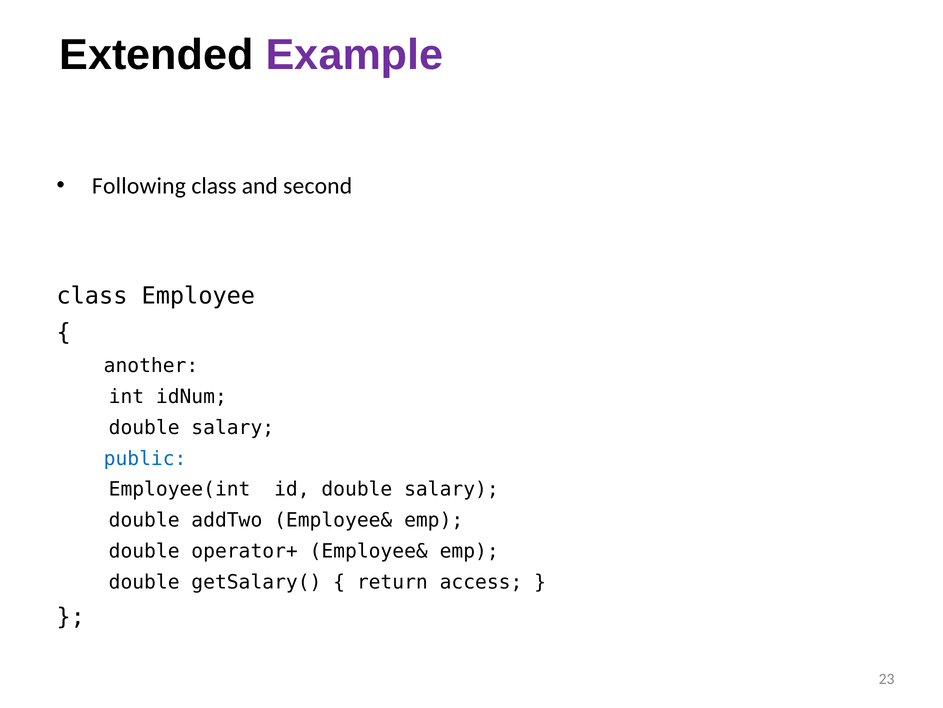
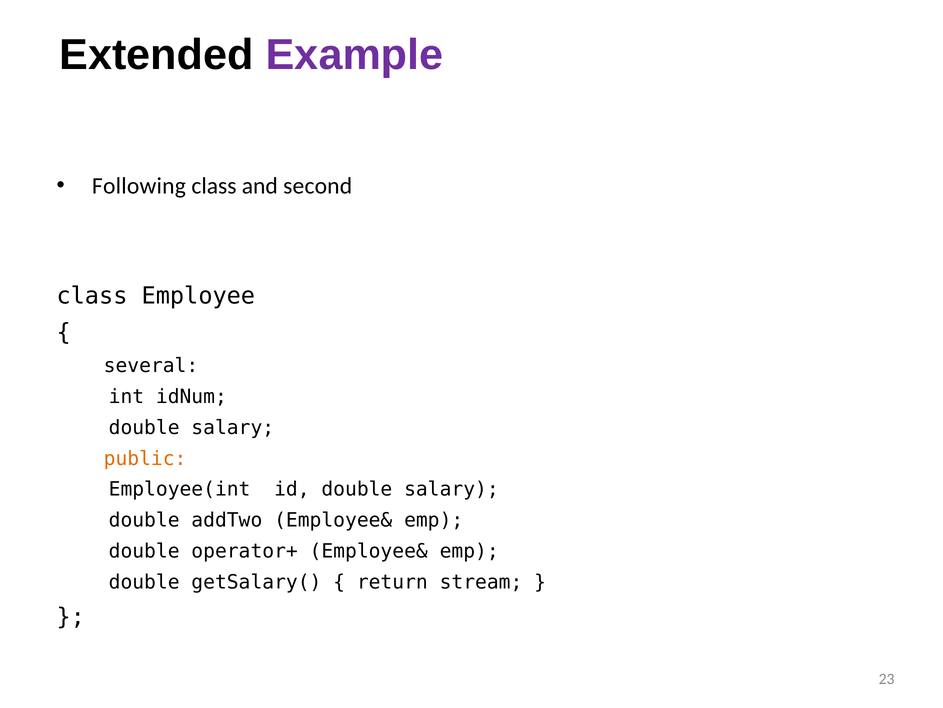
another: another -> several
public colour: blue -> orange
access: access -> stream
